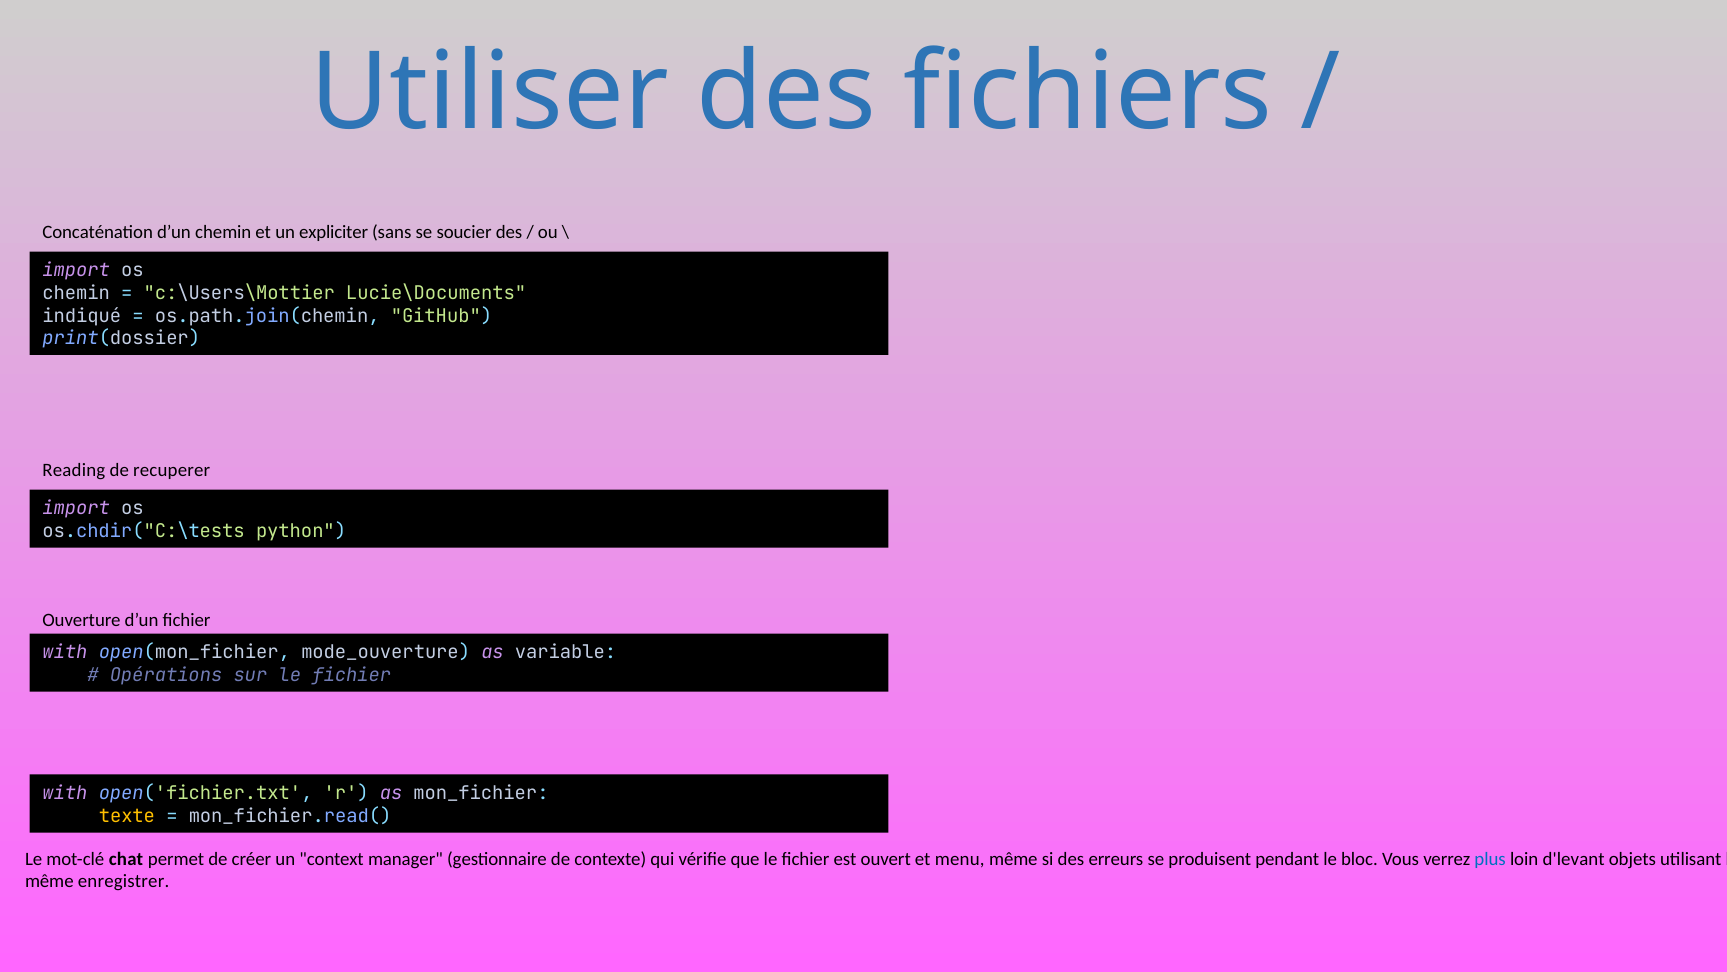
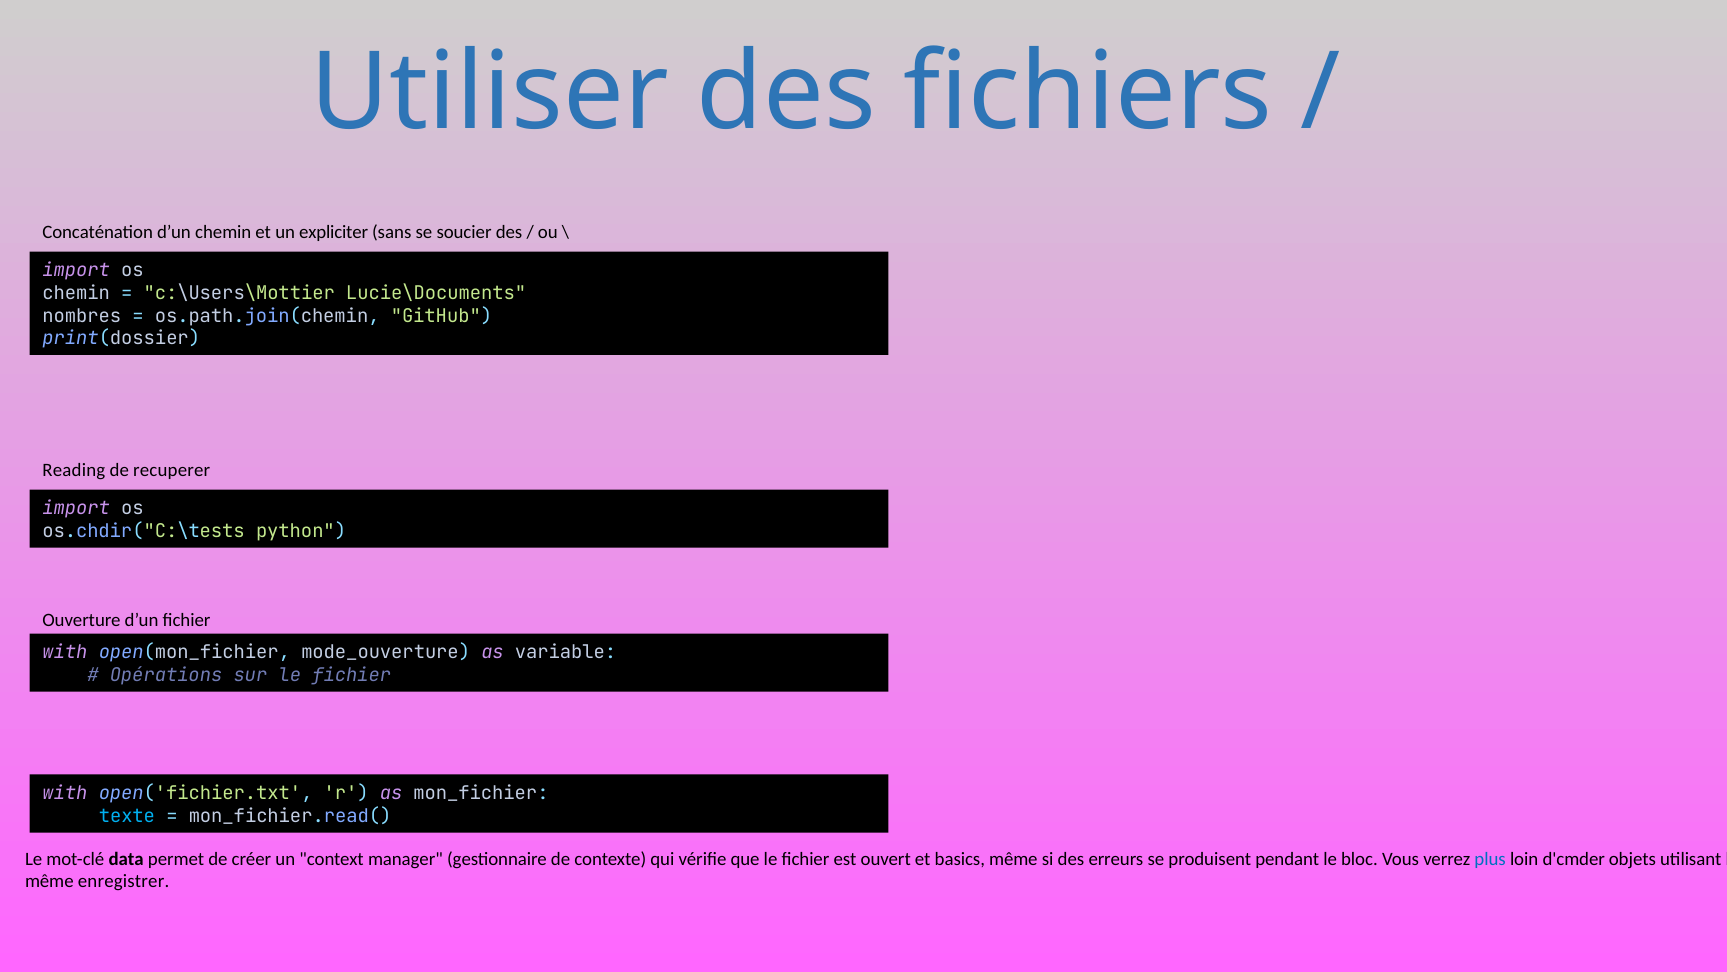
indiqué: indiqué -> nombres
texte colour: yellow -> light blue
chat: chat -> data
menu: menu -> basics
d'levant: d'levant -> d'cmder
